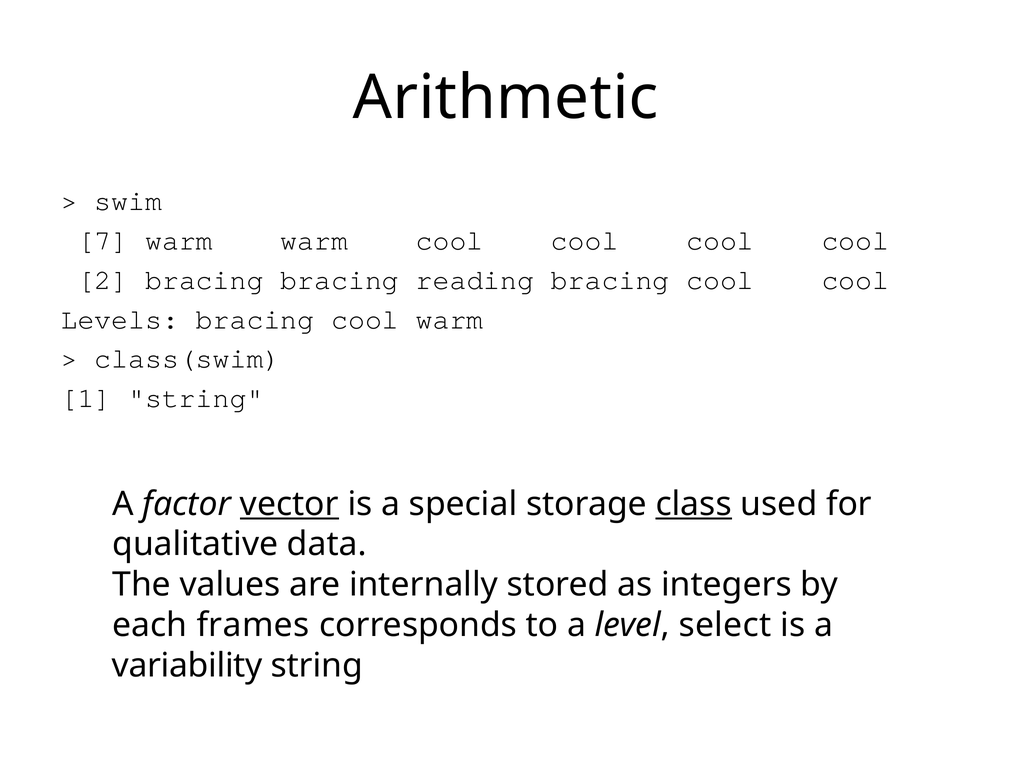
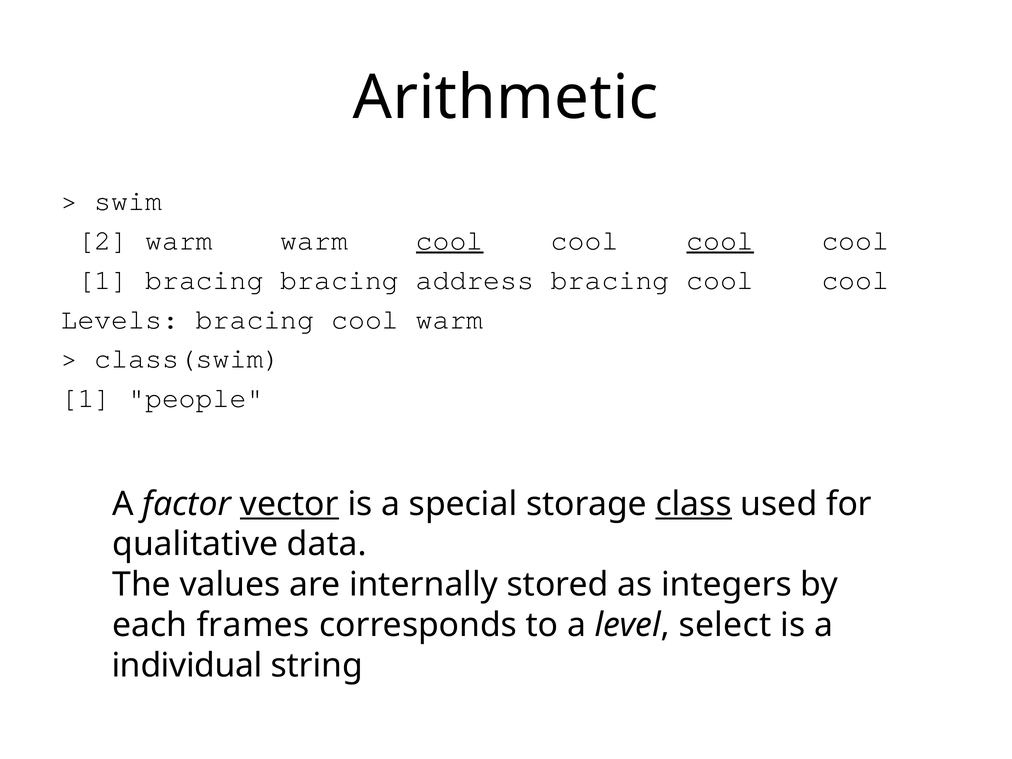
7: 7 -> 2
cool at (450, 240) underline: none -> present
cool at (720, 240) underline: none -> present
2 at (103, 280): 2 -> 1
reading: reading -> address
1 string: string -> people
variability: variability -> individual
